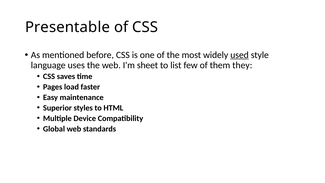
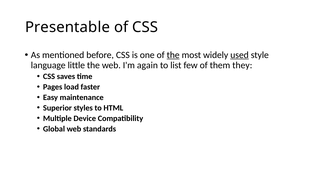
the at (173, 55) underline: none -> present
uses: uses -> little
sheet: sheet -> again
